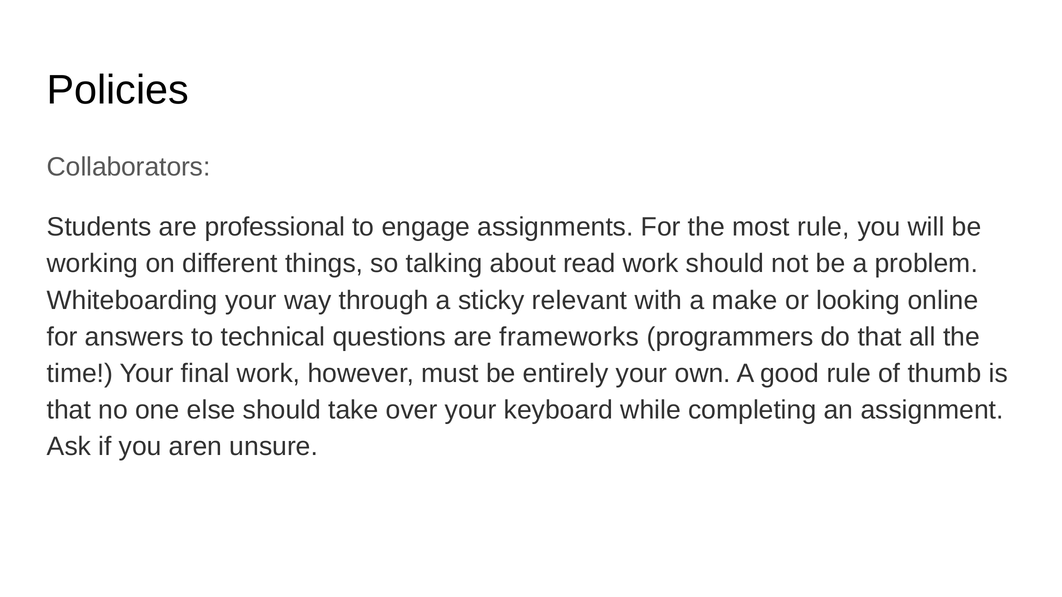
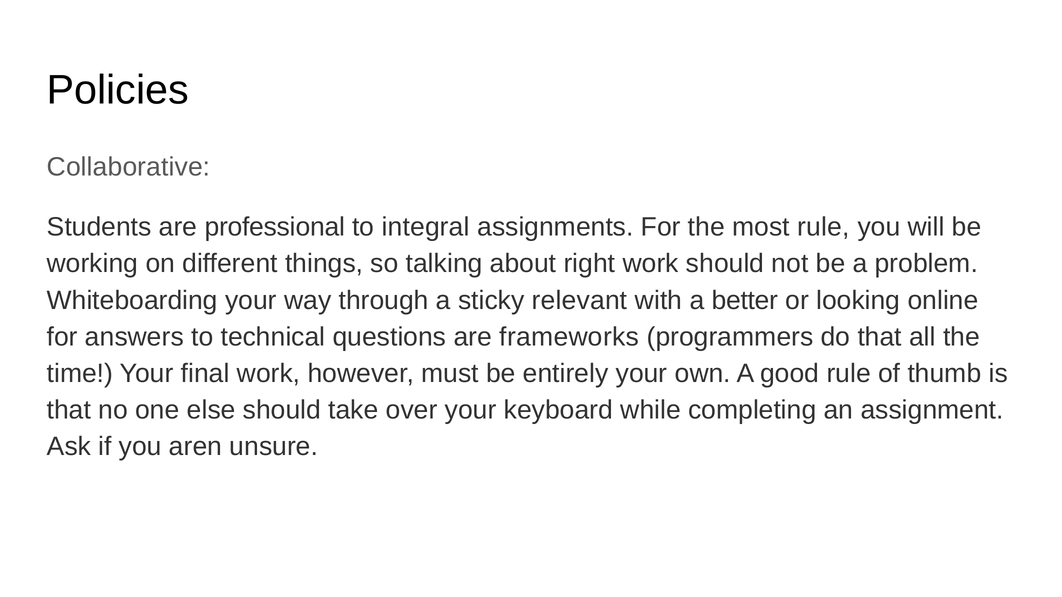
Collaborators: Collaborators -> Collaborative
engage: engage -> integral
read: read -> right
make: make -> better
